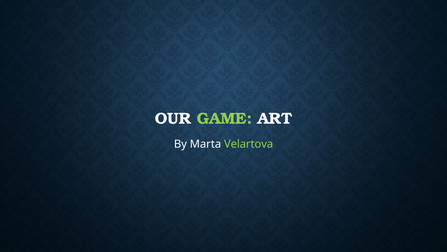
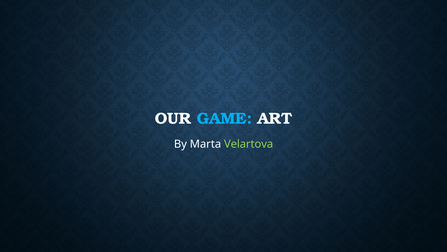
GAME colour: light green -> light blue
